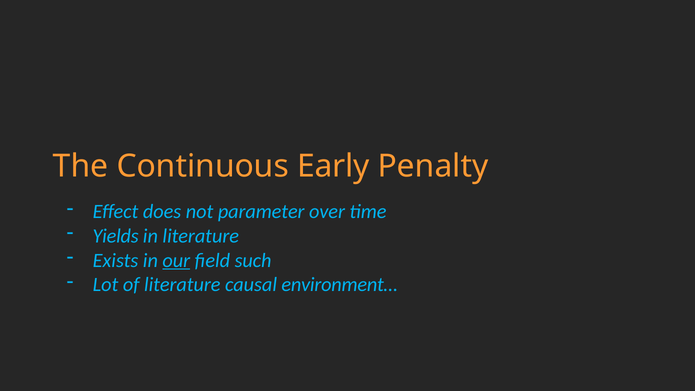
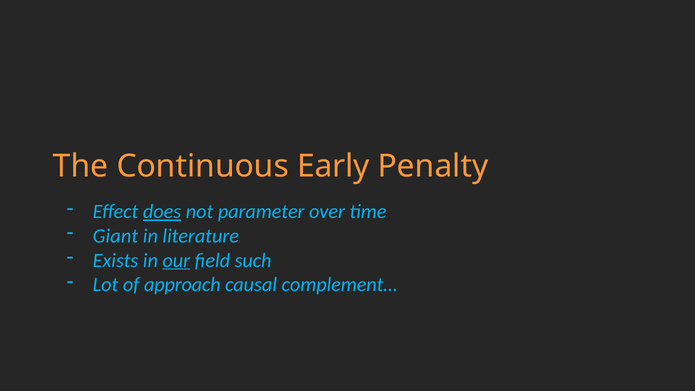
does underline: none -> present
Yields: Yields -> Giant
of literature: literature -> approach
environment…: environment… -> complement…
